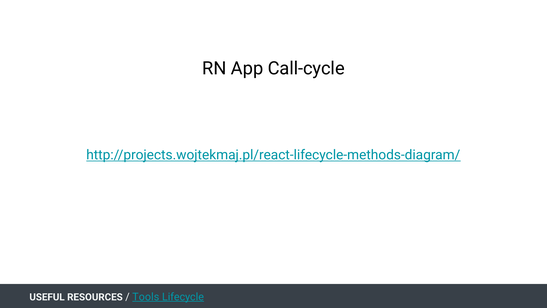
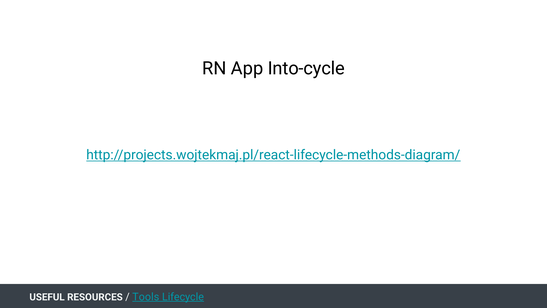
Call-cycle: Call-cycle -> Into-cycle
